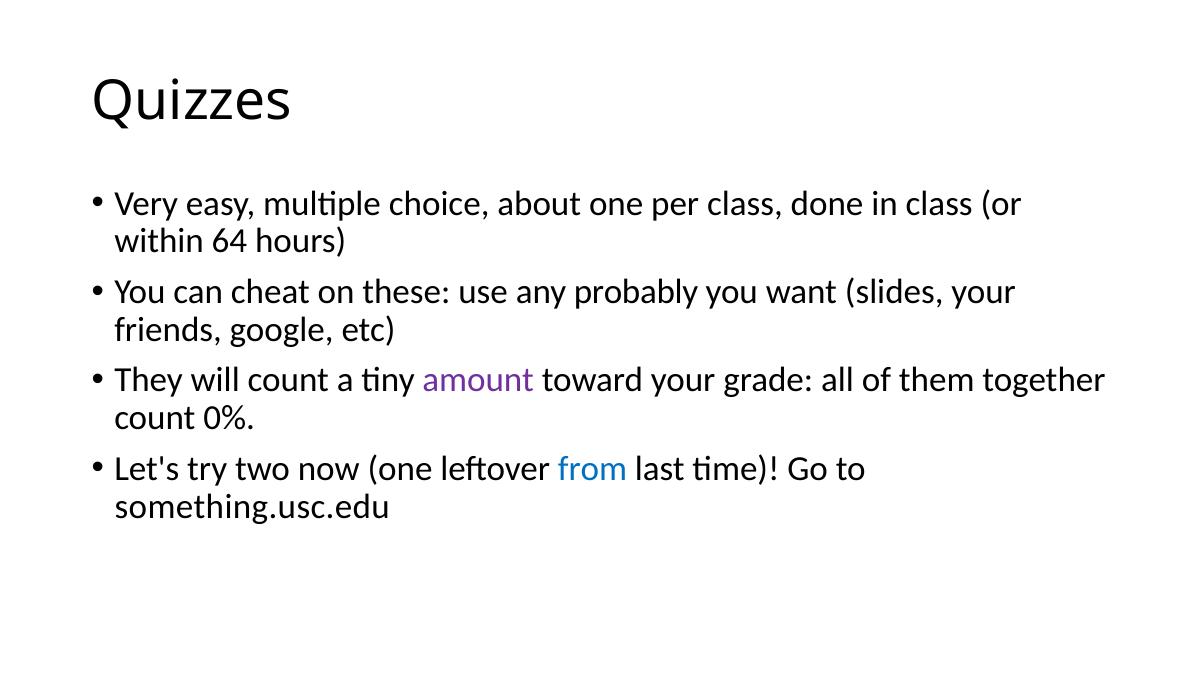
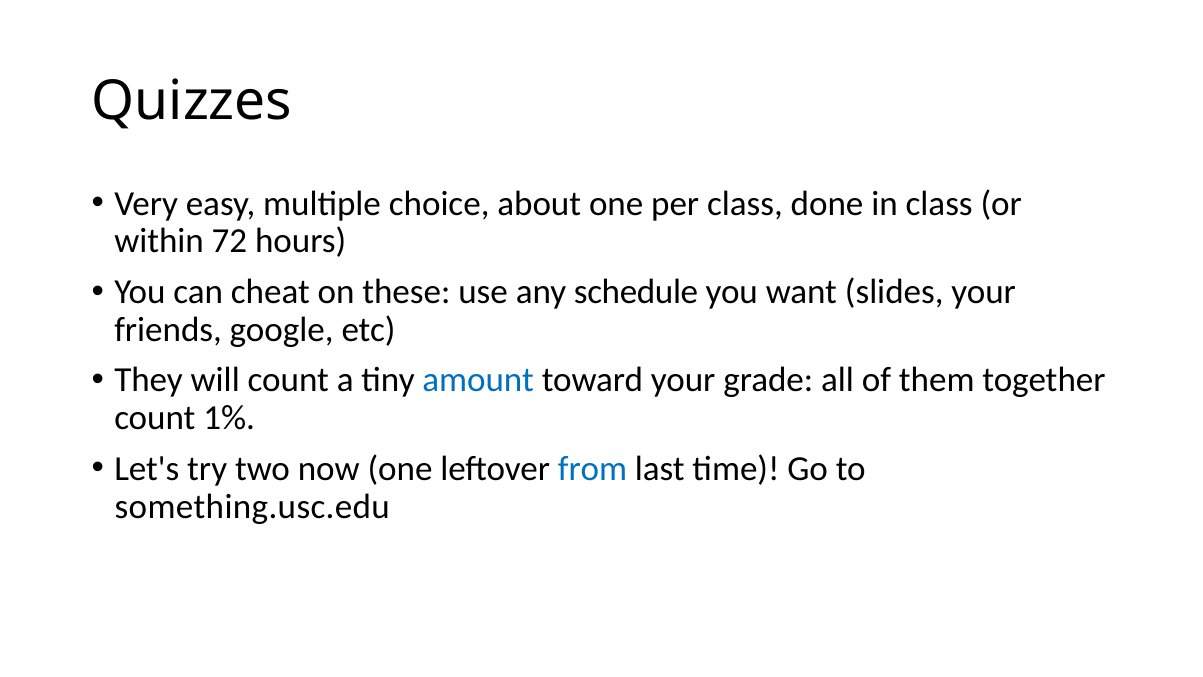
64: 64 -> 72
probably: probably -> schedule
amount colour: purple -> blue
0%: 0% -> 1%
